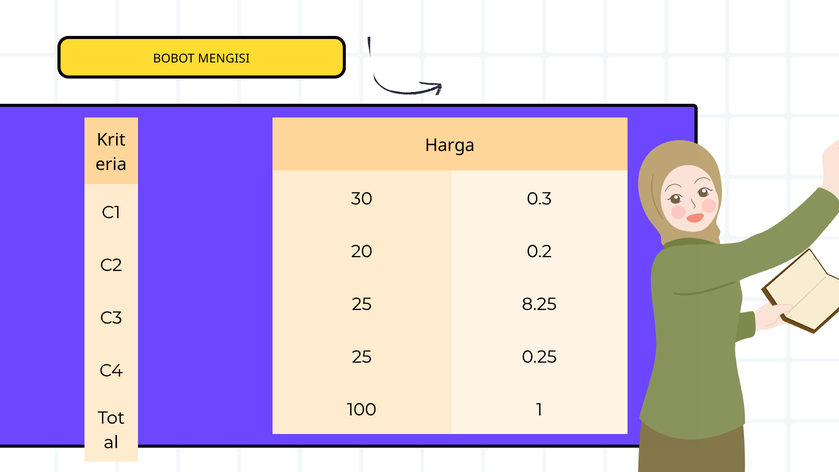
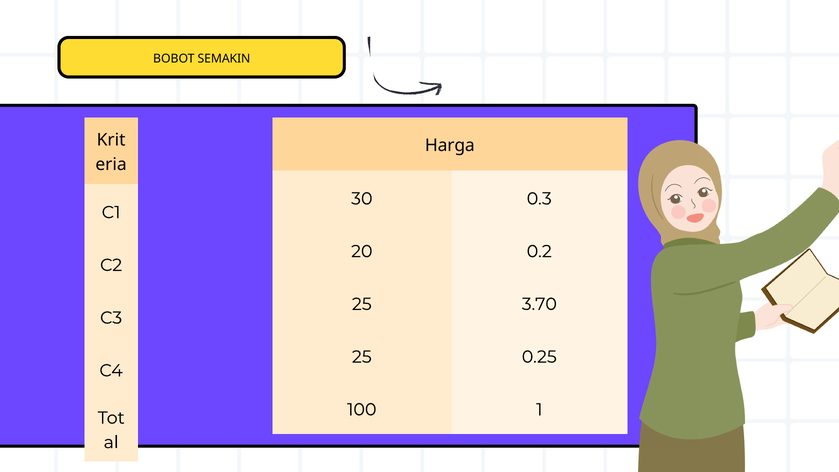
MENGISI: MENGISI -> SEMAKIN
8.25: 8.25 -> 3.70
